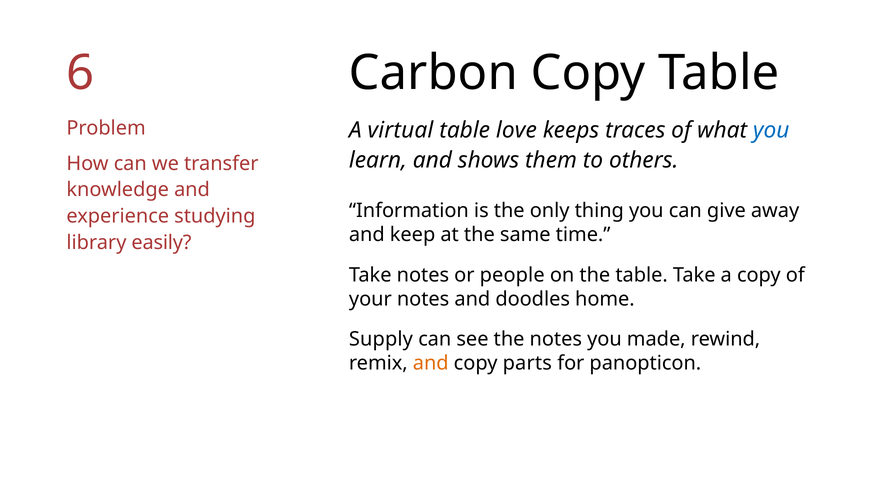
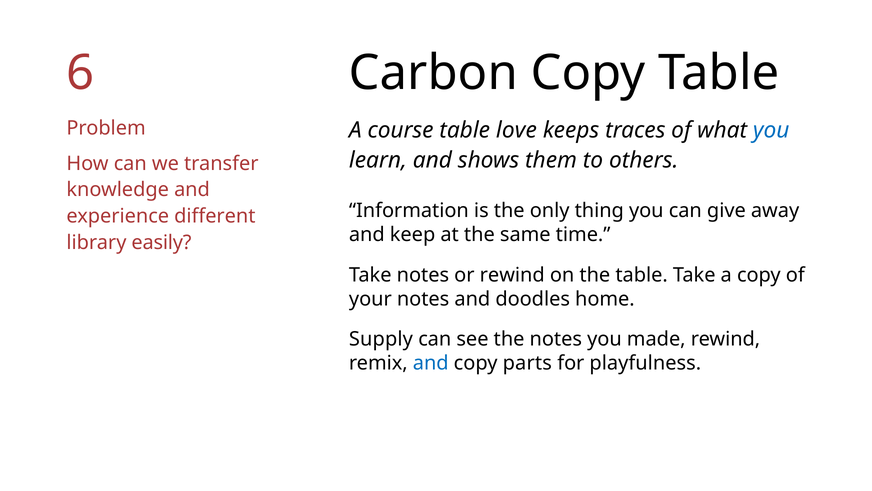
virtual: virtual -> course
studying: studying -> different
or people: people -> rewind
and at (431, 363) colour: orange -> blue
panopticon: panopticon -> playfulness
